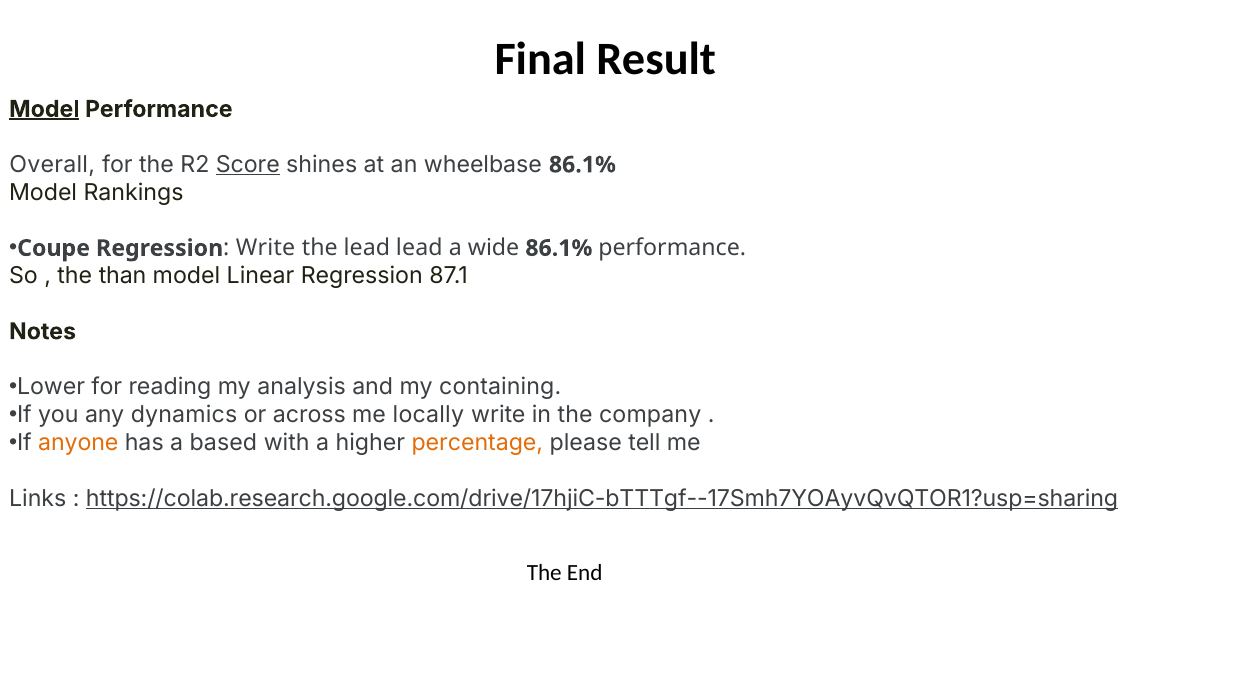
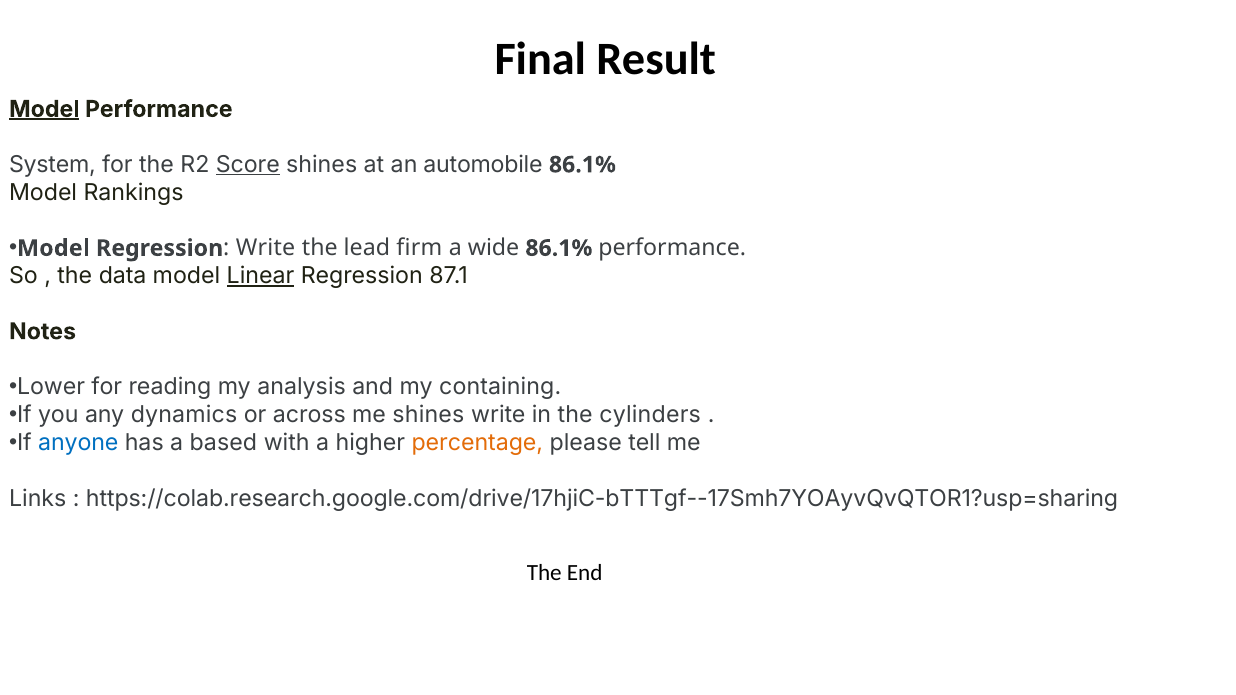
Overall: Overall -> System
wheelbase: wheelbase -> automobile
Coupe at (54, 248): Coupe -> Model
lead lead: lead -> firm
than: than -> data
Linear underline: none -> present
me locally: locally -> shines
company: company -> cylinders
anyone colour: orange -> blue
https://colab.research.google.com/drive/17hjiC-bTTTgf--17Smh7YOAyvQvQTOR1?usp=sharing underline: present -> none
